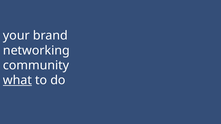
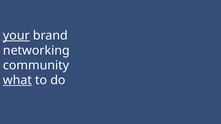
your underline: none -> present
